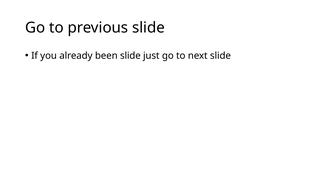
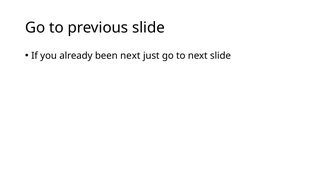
been slide: slide -> next
